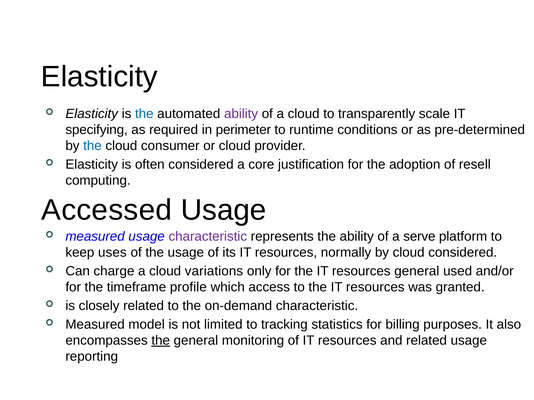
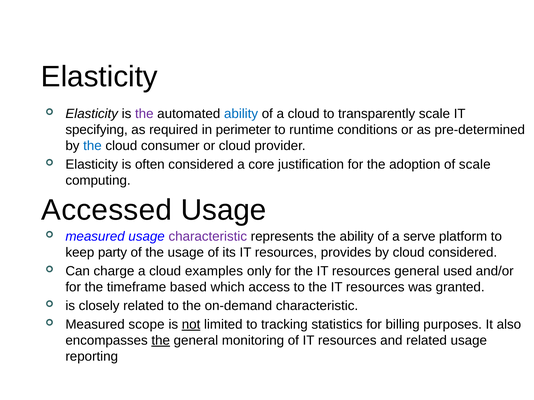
the at (144, 114) colour: blue -> purple
ability at (241, 114) colour: purple -> blue
of resell: resell -> scale
uses: uses -> party
normally: normally -> provides
variations: variations -> examples
profile: profile -> based
model: model -> scope
not underline: none -> present
